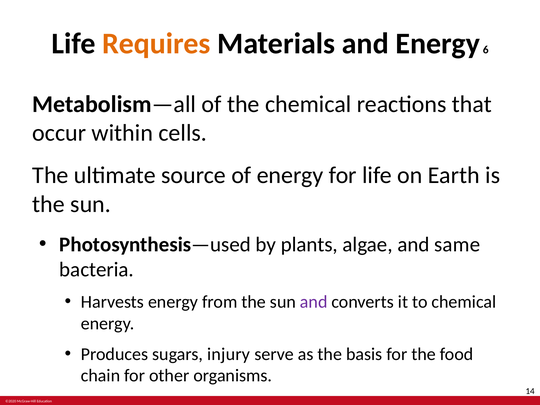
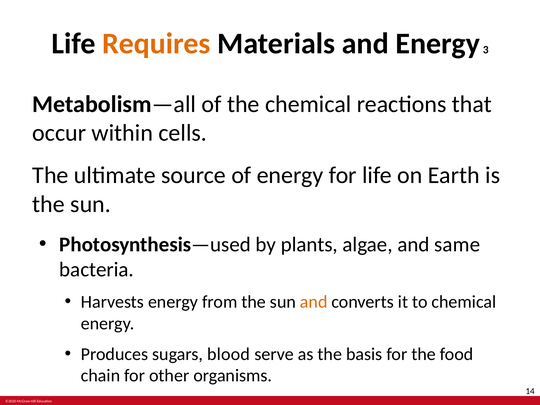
6: 6 -> 3
and at (314, 302) colour: purple -> orange
injury: injury -> blood
